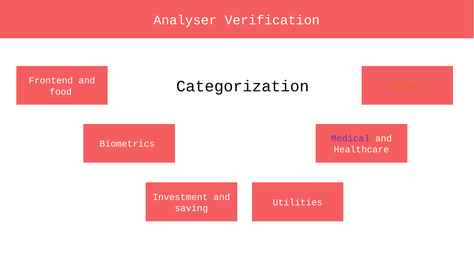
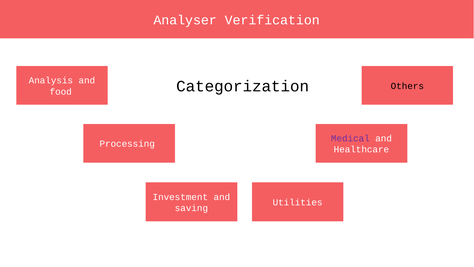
Frontend: Frontend -> Analysis
Others colour: orange -> black
Biometrics: Biometrics -> Processing
